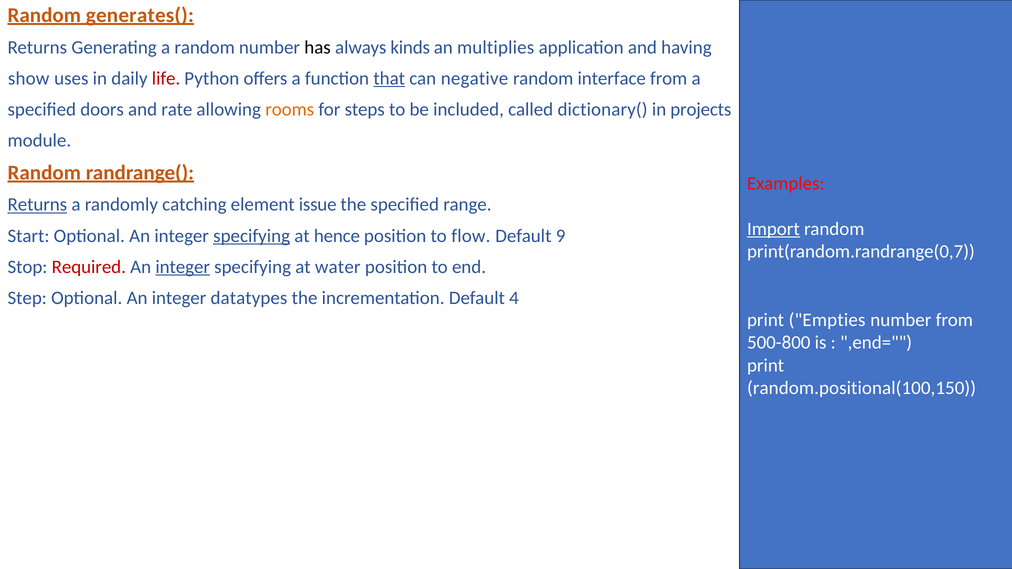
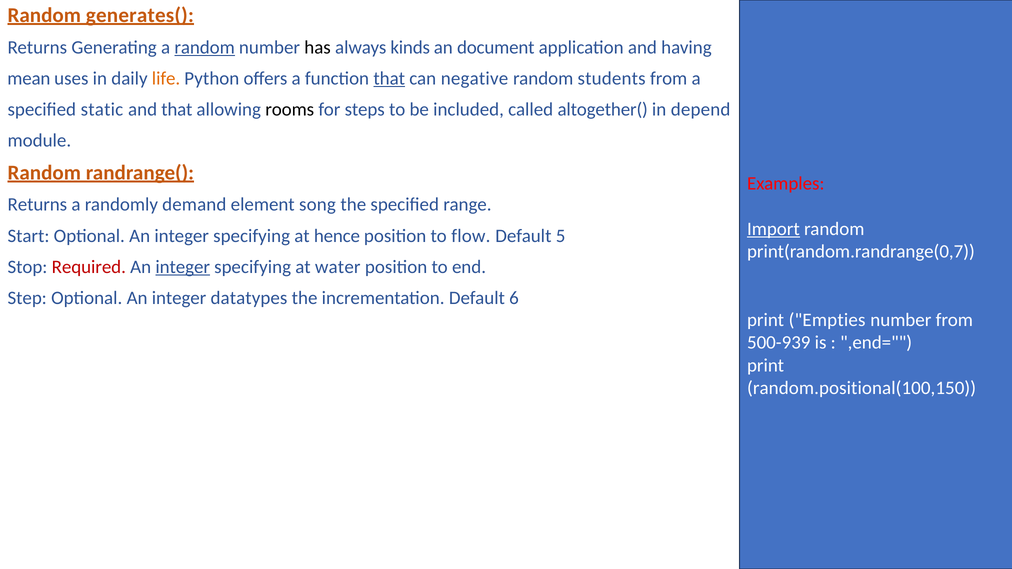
random at (205, 47) underline: none -> present
multiplies: multiplies -> document
show: show -> mean
life colour: red -> orange
interface: interface -> students
doors: doors -> static
and rate: rate -> that
rooms colour: orange -> black
dictionary(: dictionary( -> altogether(
projects: projects -> depend
Returns at (37, 205) underline: present -> none
catching: catching -> demand
issue: issue -> song
specifying at (252, 236) underline: present -> none
9: 9 -> 5
4: 4 -> 6
500-800: 500-800 -> 500-939
